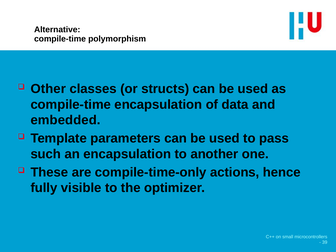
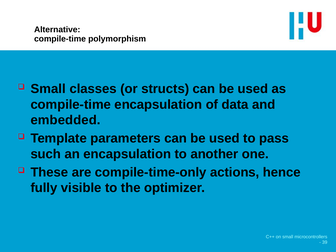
Other at (48, 89): Other -> Small
